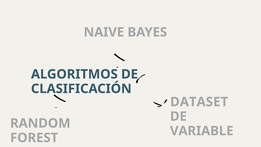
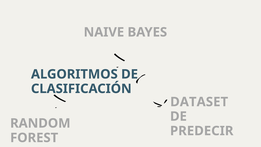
VARIABLE: VARIABLE -> PREDECIR
